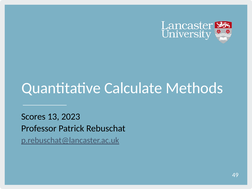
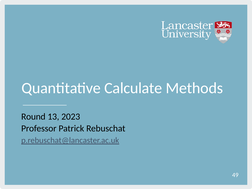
Scores: Scores -> Round
